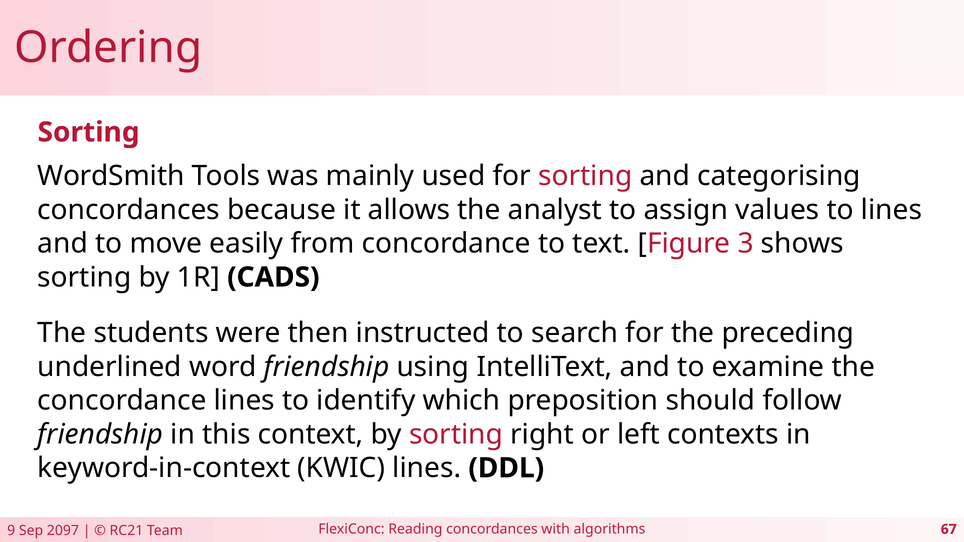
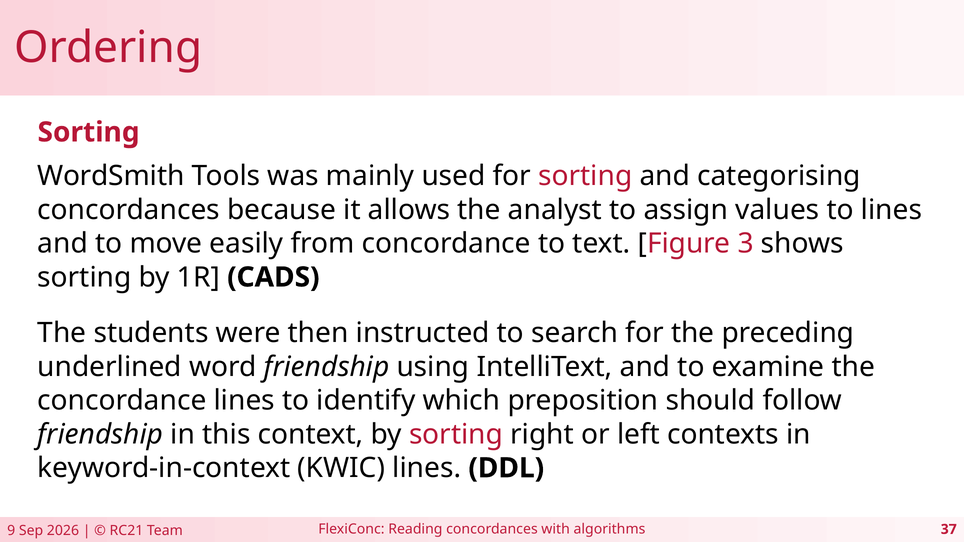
67: 67 -> 37
2097: 2097 -> 2026
